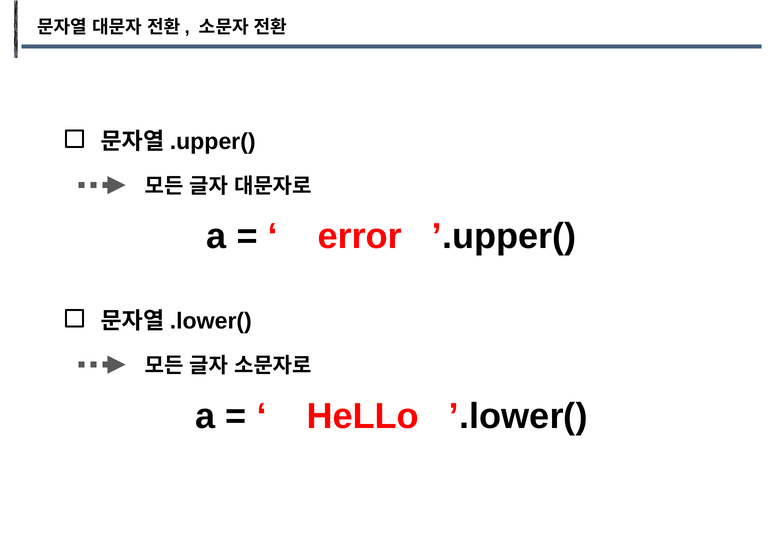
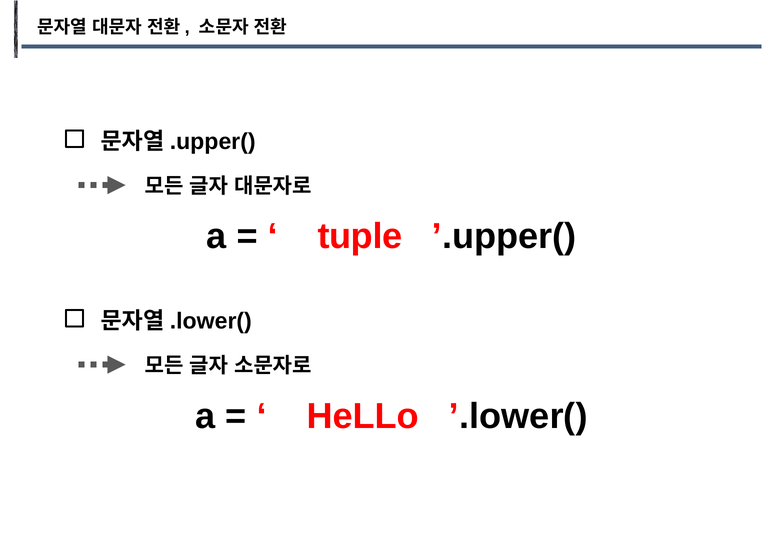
error: error -> tuple
